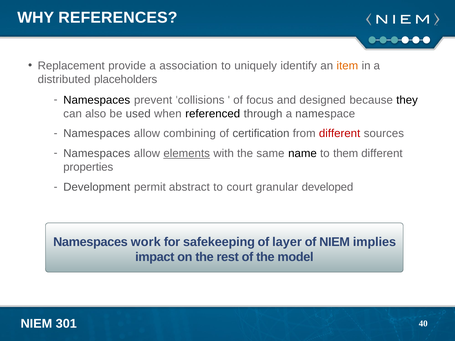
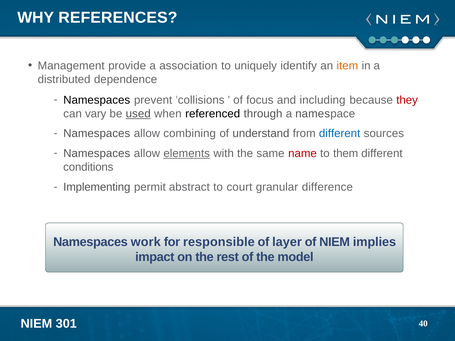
Replacement: Replacement -> Management
placeholders: placeholders -> dependence
designed: designed -> including
they colour: black -> red
also: also -> vary
used underline: none -> present
certification: certification -> understand
different at (340, 134) colour: red -> blue
name colour: black -> red
properties: properties -> conditions
Development: Development -> Implementing
developed: developed -> difference
safekeeping: safekeeping -> responsible
